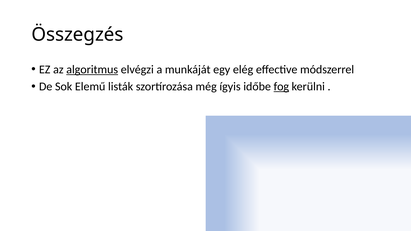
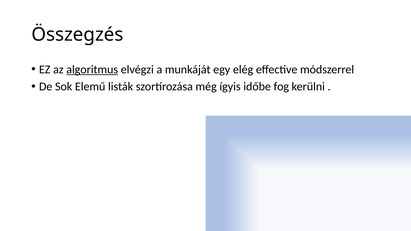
fog underline: present -> none
